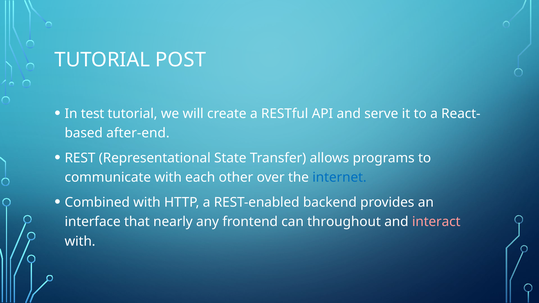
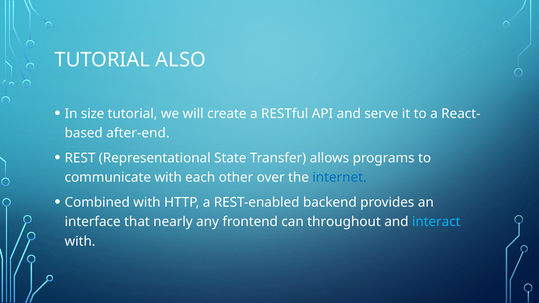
POST: POST -> ALSO
test: test -> size
interact colour: pink -> light blue
